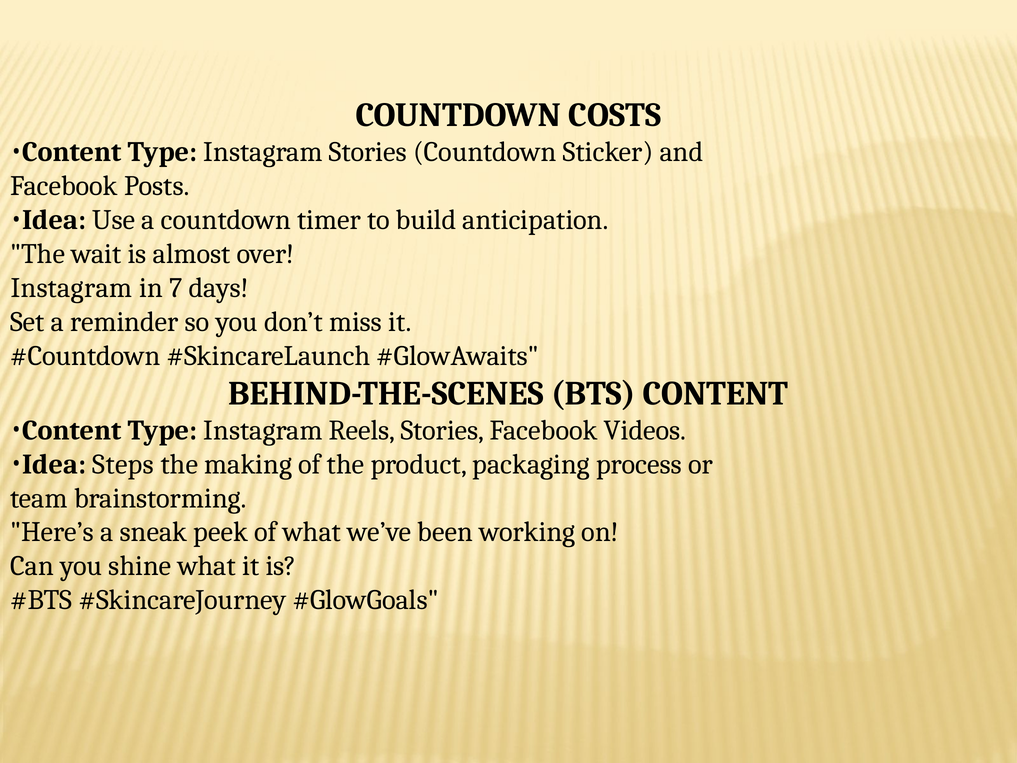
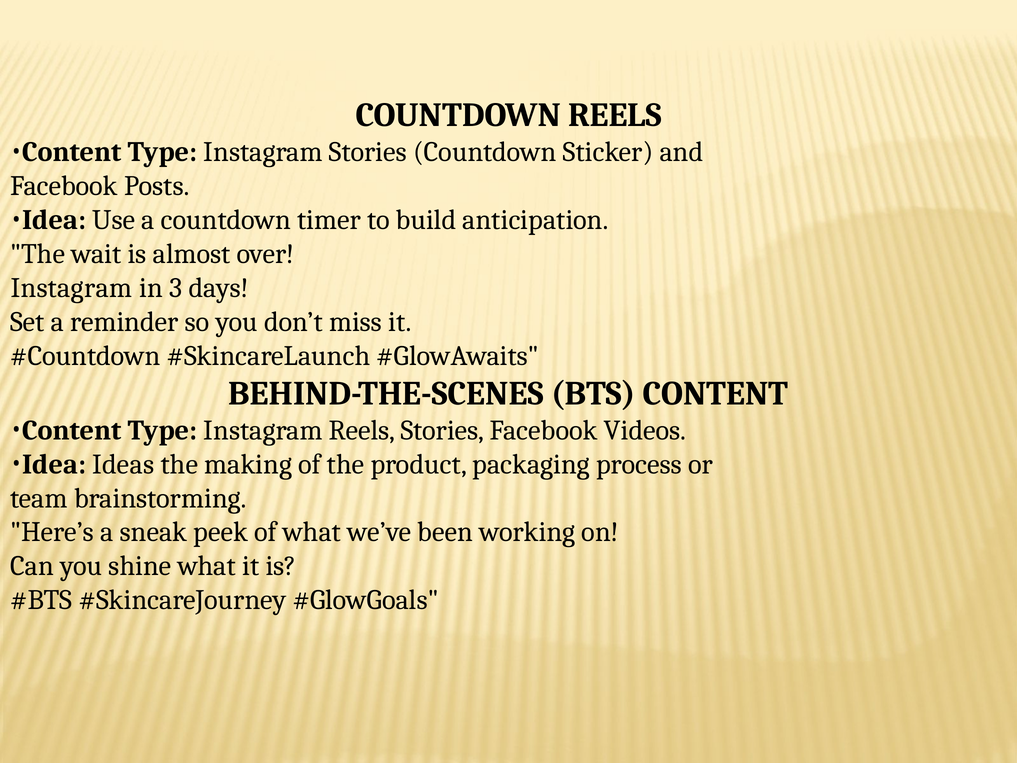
COUNTDOWN COSTS: COSTS -> REELS
7: 7 -> 3
Steps: Steps -> Ideas
